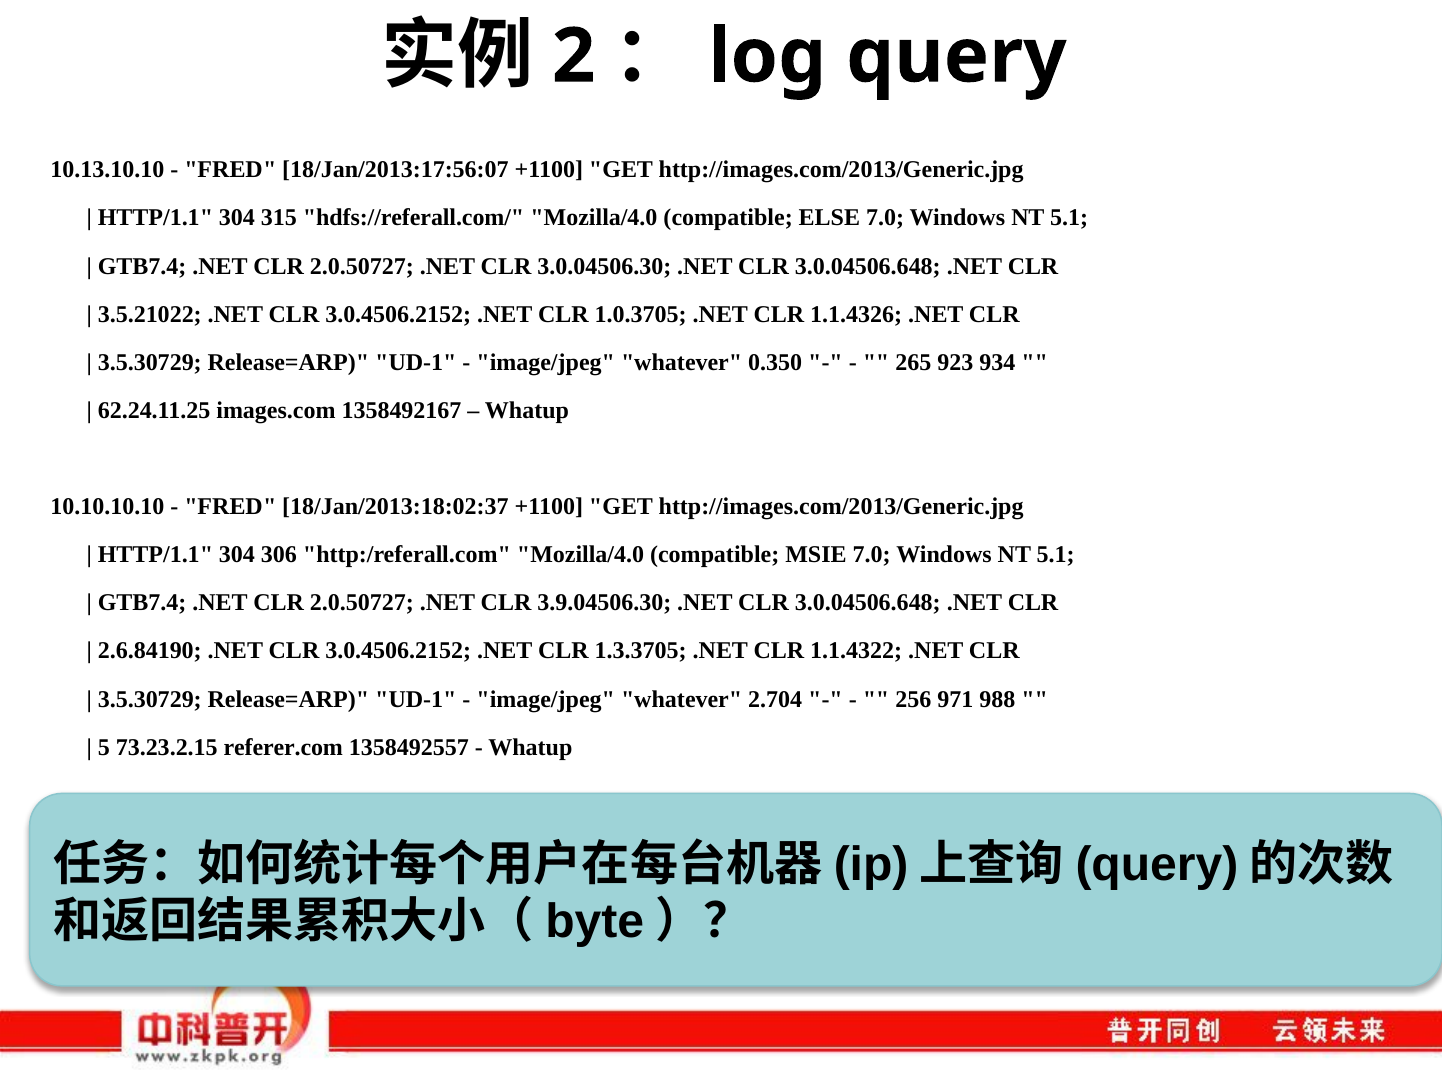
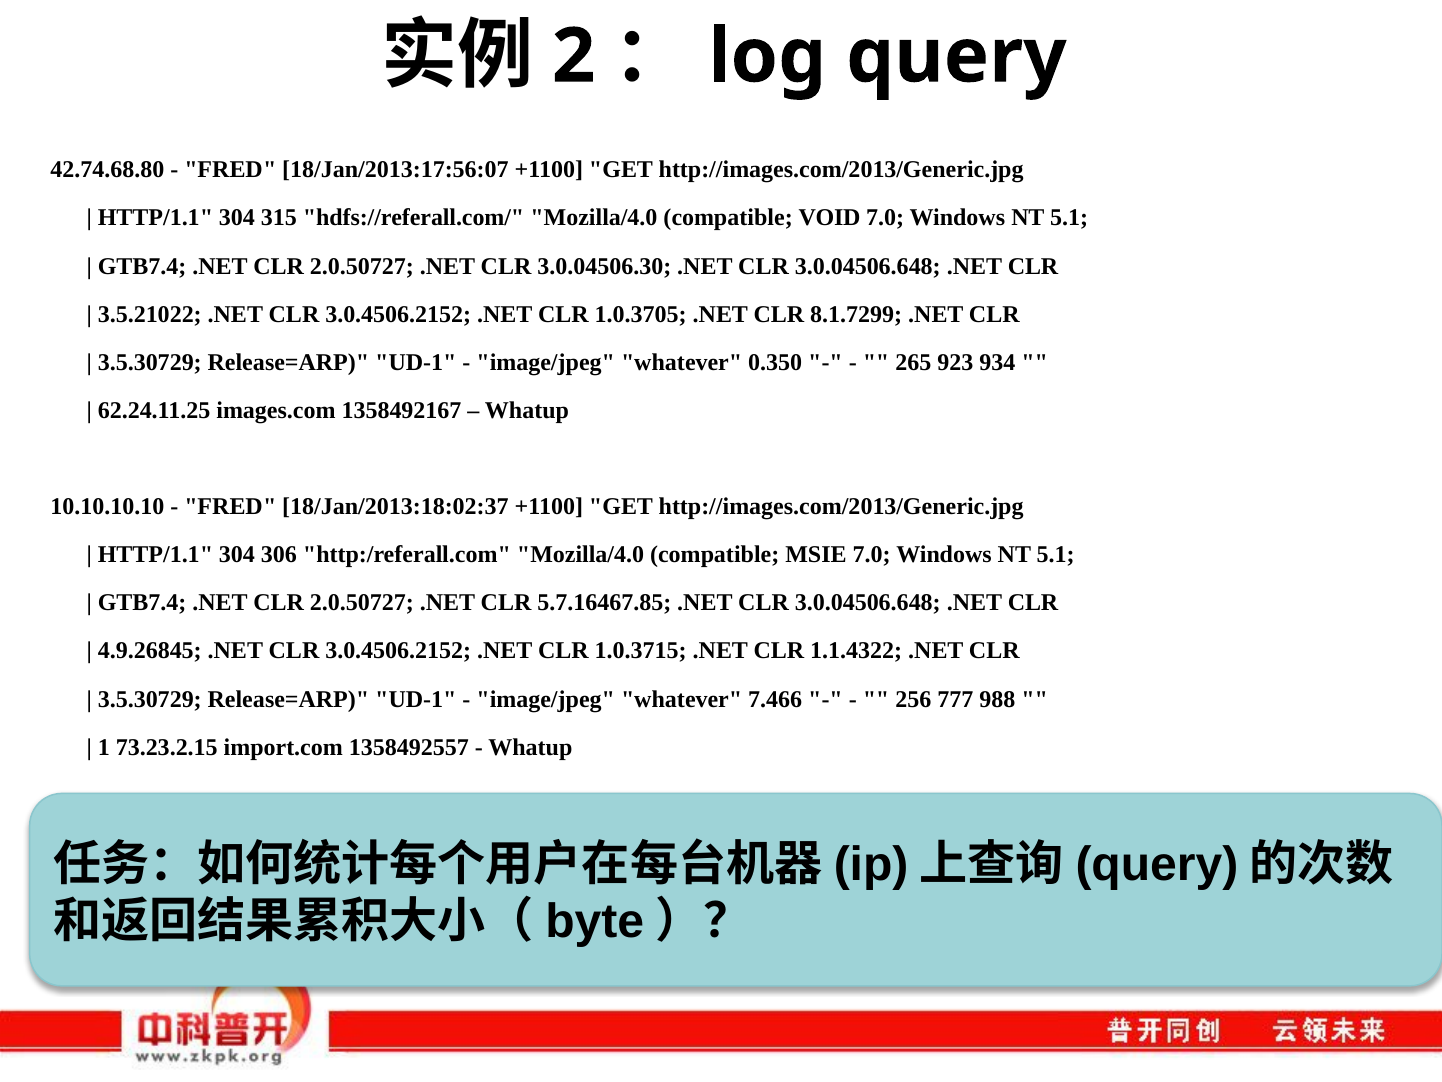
10.13.10.10: 10.13.10.10 -> 42.74.68.80
ELSE: ELSE -> VOID
1.1.4326: 1.1.4326 -> 8.1.7299
3.9.04506.30: 3.9.04506.30 -> 5.7.16467.85
2.6.84190: 2.6.84190 -> 4.9.26845
1.3.3705: 1.3.3705 -> 1.0.3715
2.704: 2.704 -> 7.466
971: 971 -> 777
5: 5 -> 1
referer.com: referer.com -> import.com
